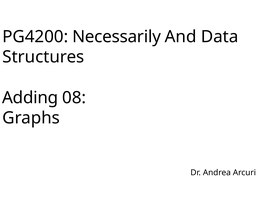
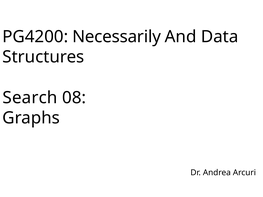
Adding: Adding -> Search
